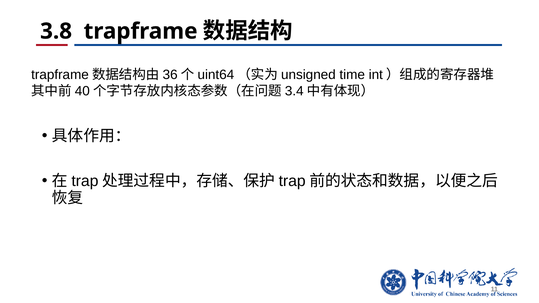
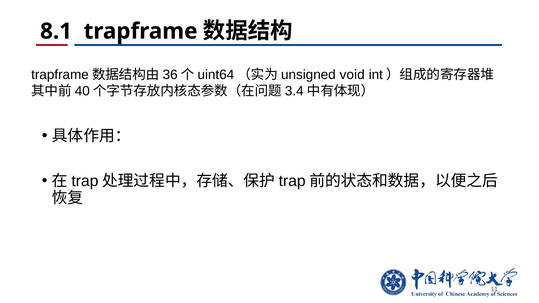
3.8: 3.8 -> 8.1
time: time -> void
